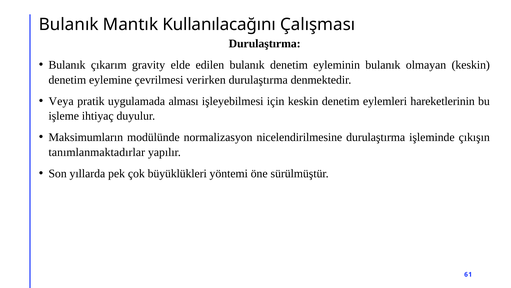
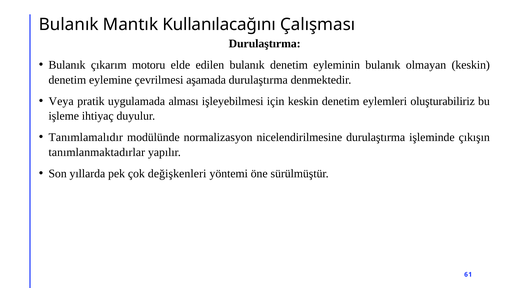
gravity: gravity -> motoru
verirken: verirken -> aşamada
hareketlerinin: hareketlerinin -> oluşturabiliriz
Maksimumların: Maksimumların -> Tanımlamalıdır
büyüklükleri: büyüklükleri -> değişkenleri
